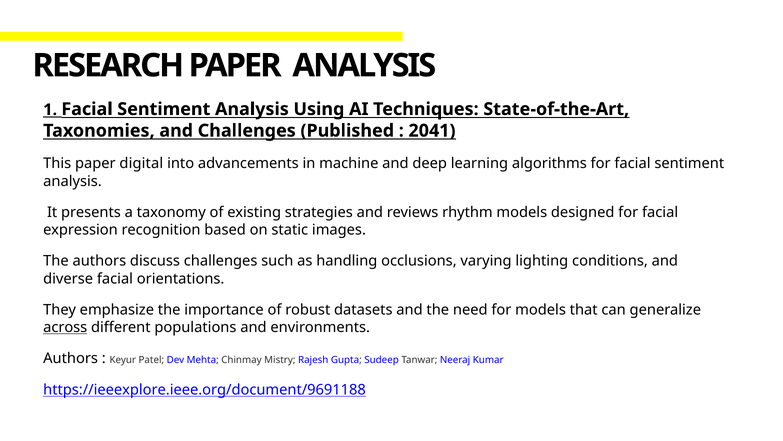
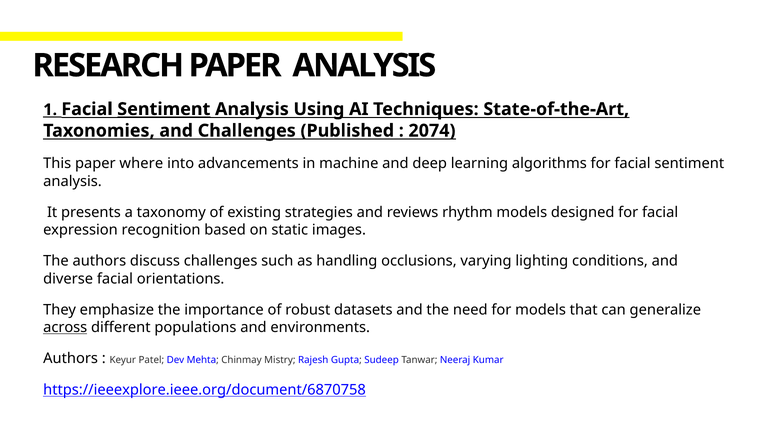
Sentiment at (164, 109) underline: none -> present
2041: 2041 -> 2074
digital: digital -> where
https://ieeexplore.ieee.org/document/9691188: https://ieeexplore.ieee.org/document/9691188 -> https://ieeexplore.ieee.org/document/6870758
